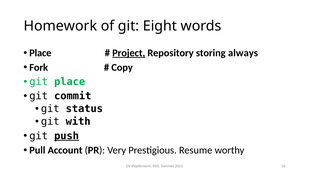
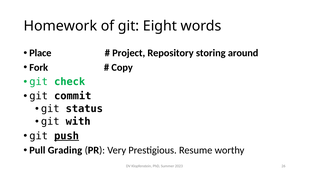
Project underline: present -> none
always: always -> around
git place: place -> check
Account: Account -> Grading
